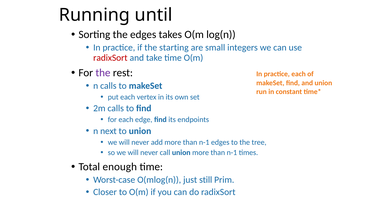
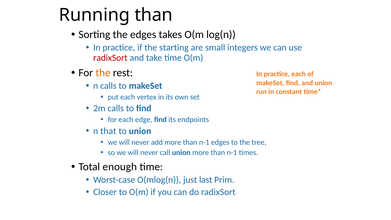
Running until: until -> than
the at (103, 73) colour: purple -> orange
next: next -> that
still: still -> last
